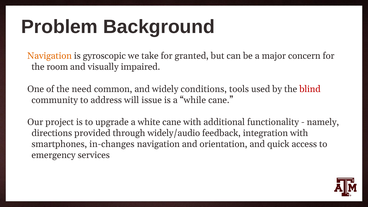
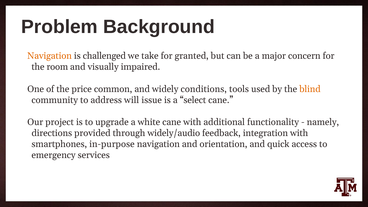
gyroscopic: gyroscopic -> challenged
need: need -> price
blind colour: red -> orange
while: while -> select
in-changes: in-changes -> in-purpose
